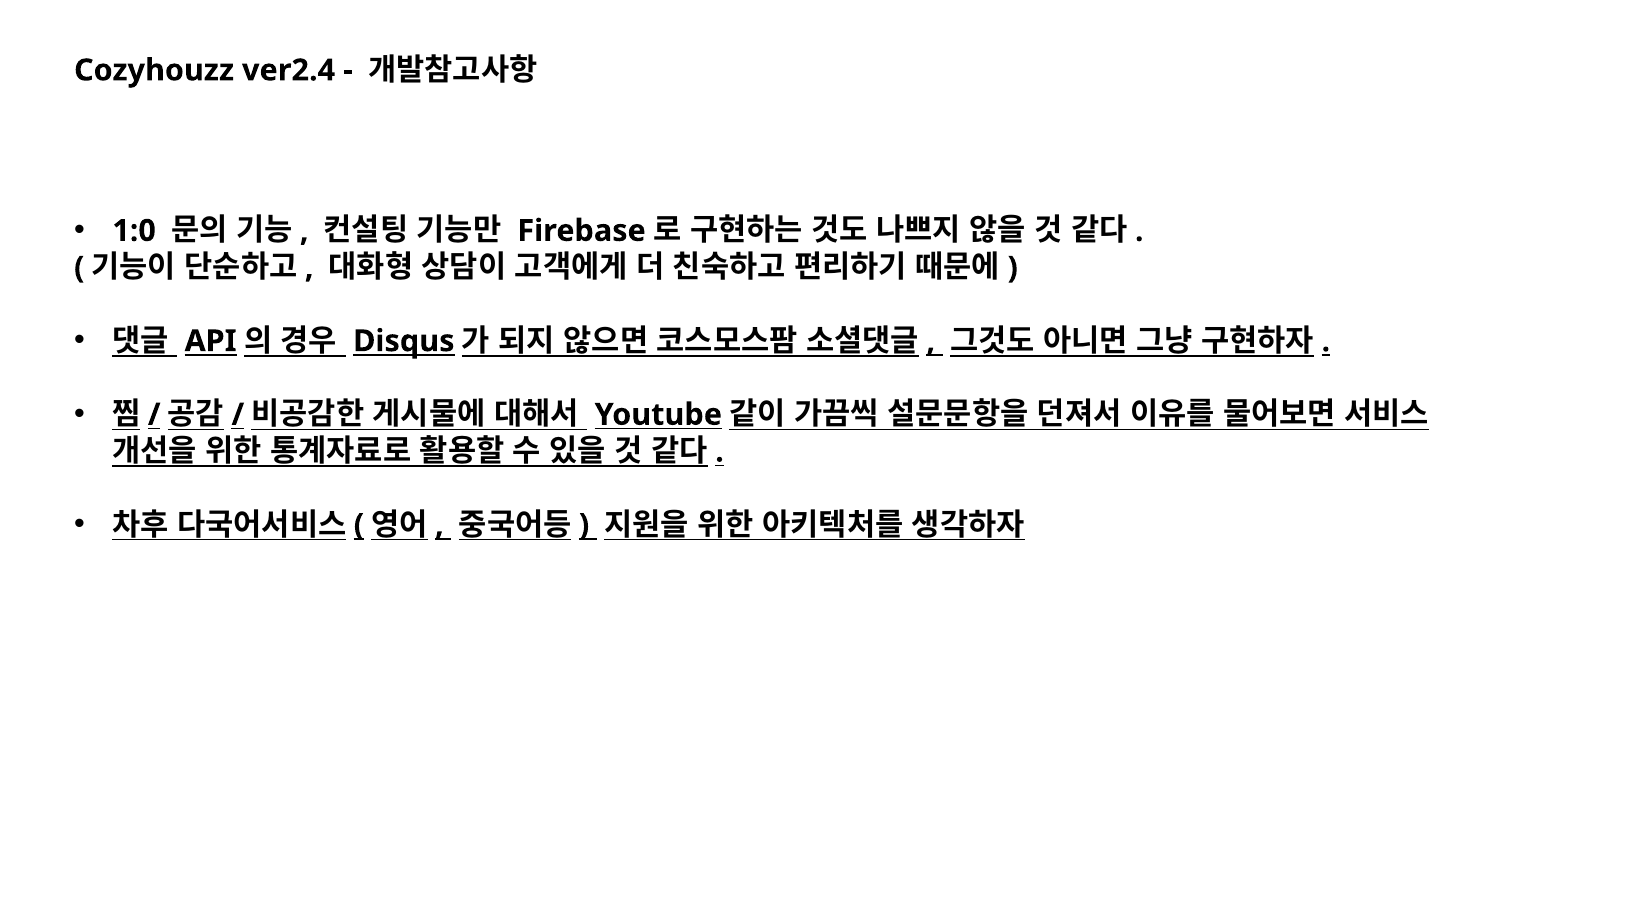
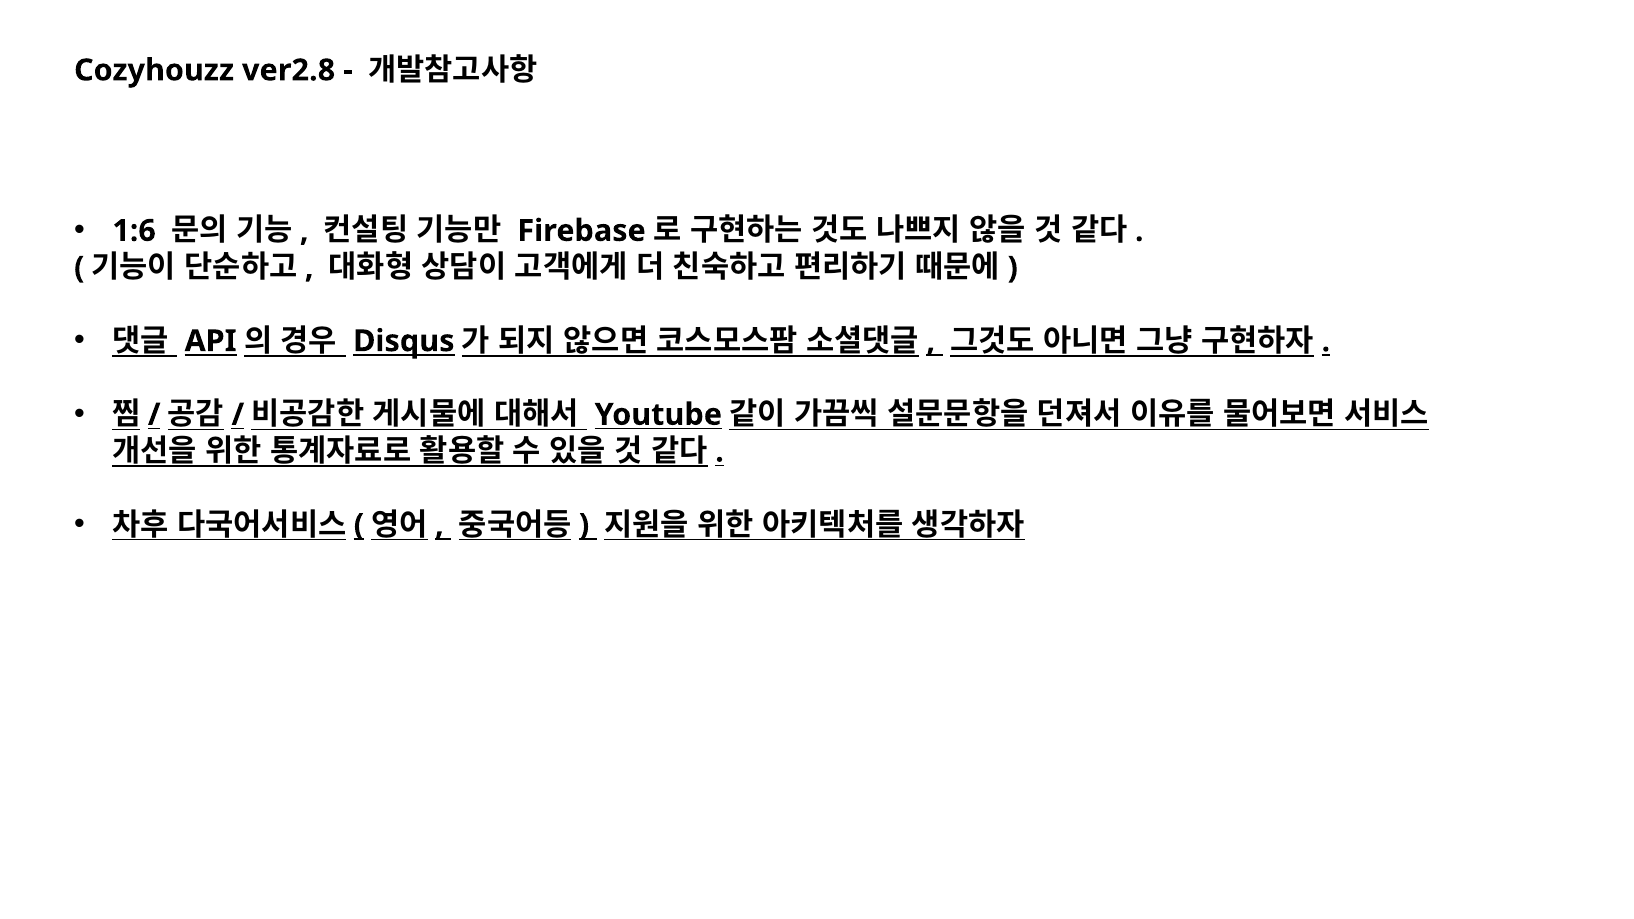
ver2.4: ver2.4 -> ver2.8
1:0: 1:0 -> 1:6
